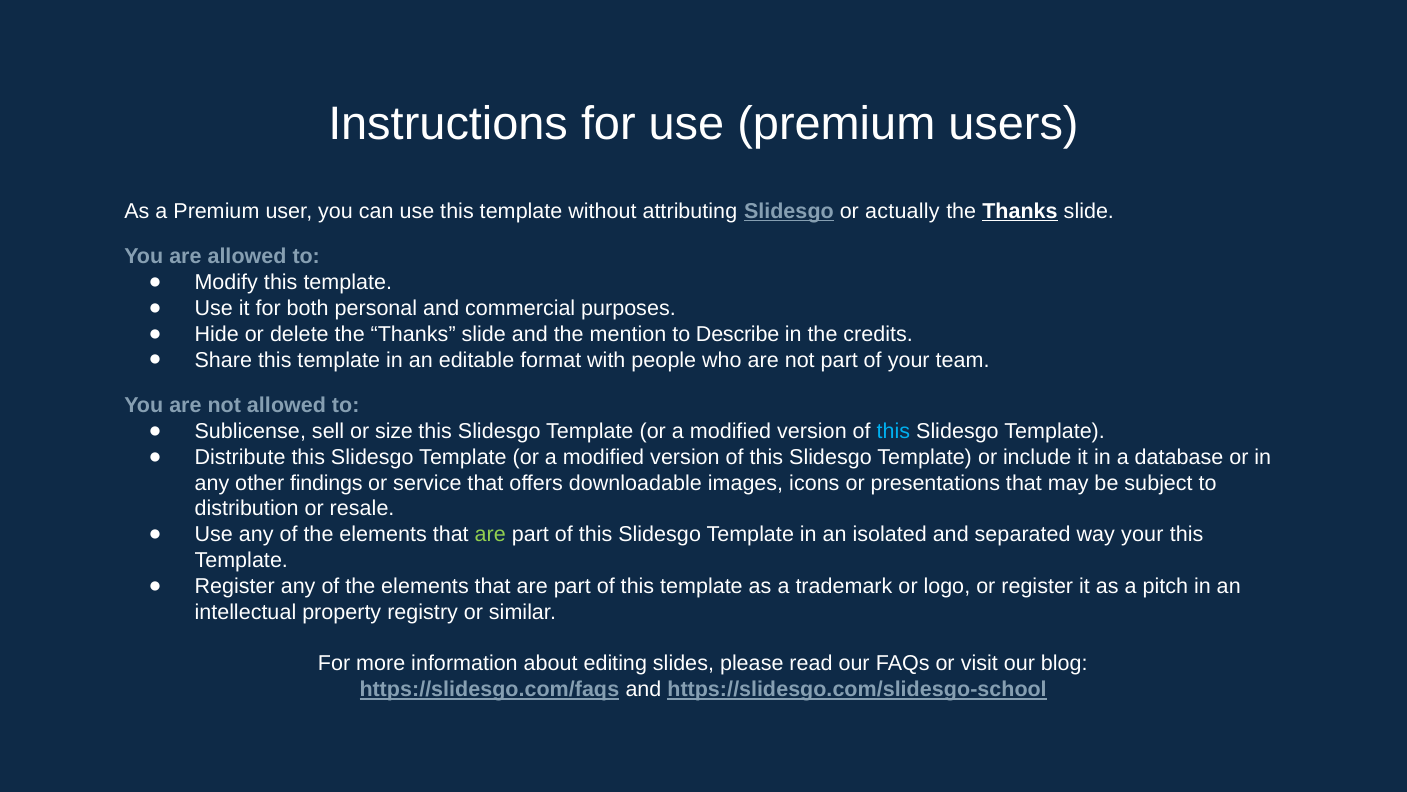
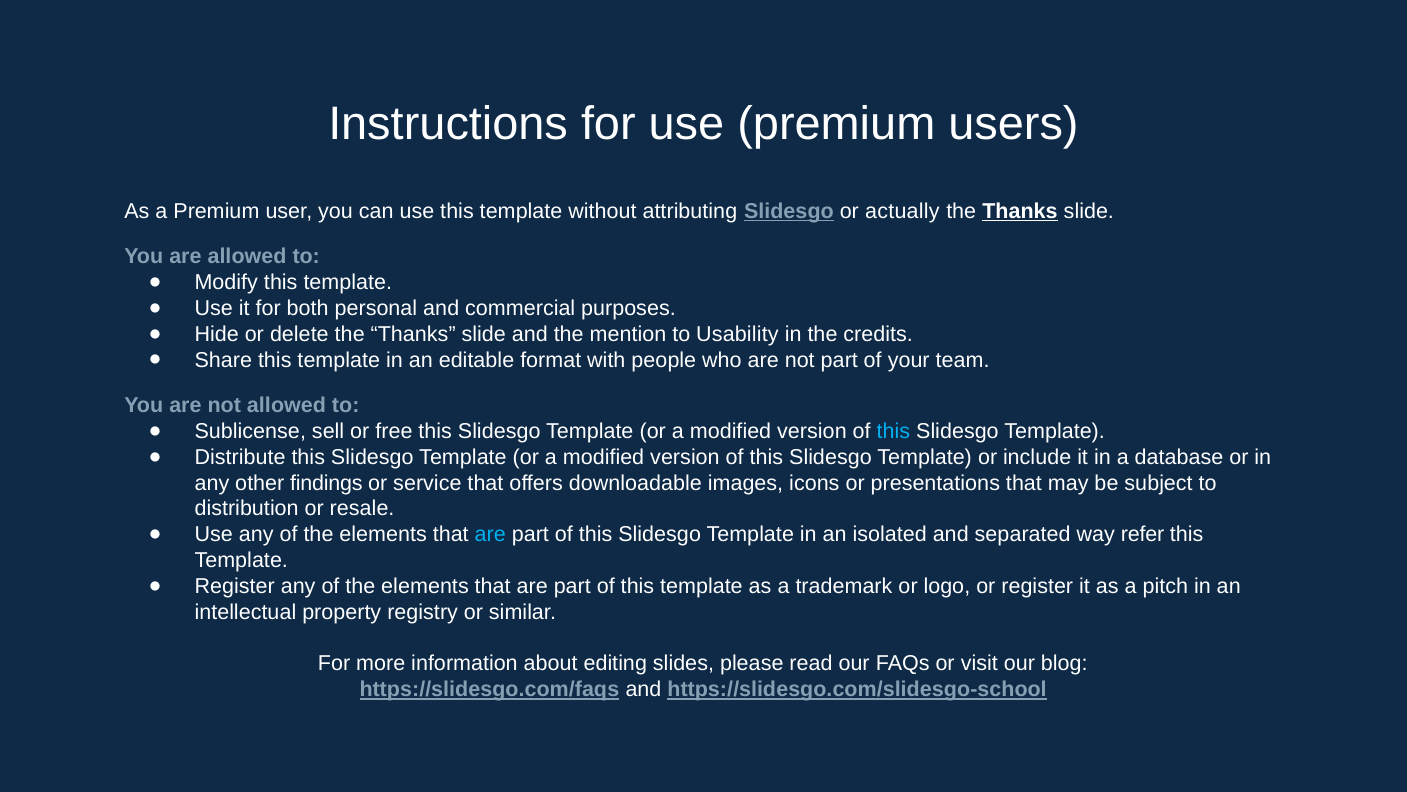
Describe: Describe -> Usability
size: size -> free
are at (490, 534) colour: light green -> light blue
way your: your -> refer
